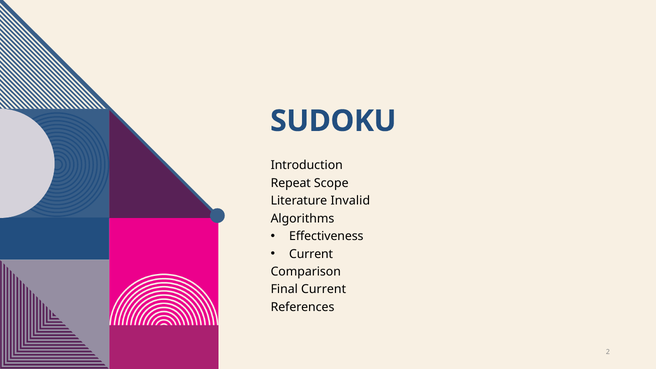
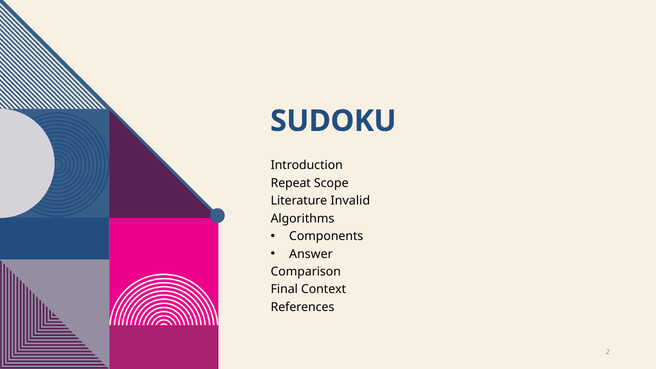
Effectiveness: Effectiveness -> Components
Current at (311, 254): Current -> Answer
Final Current: Current -> Context
